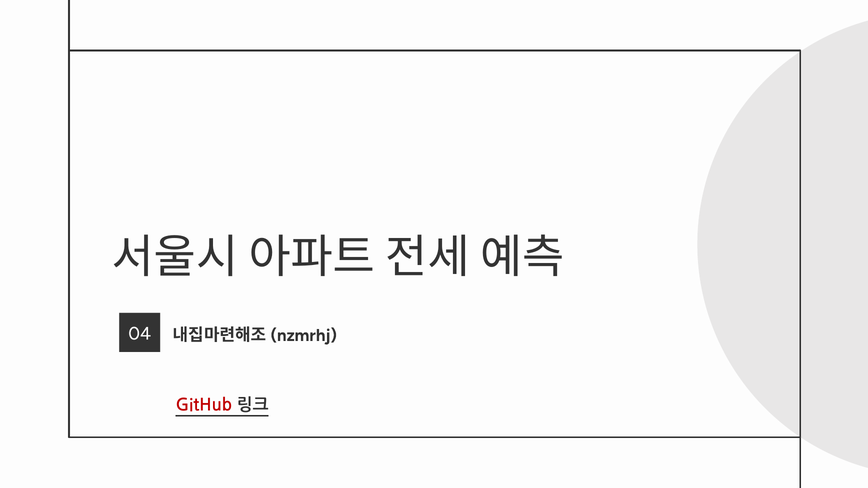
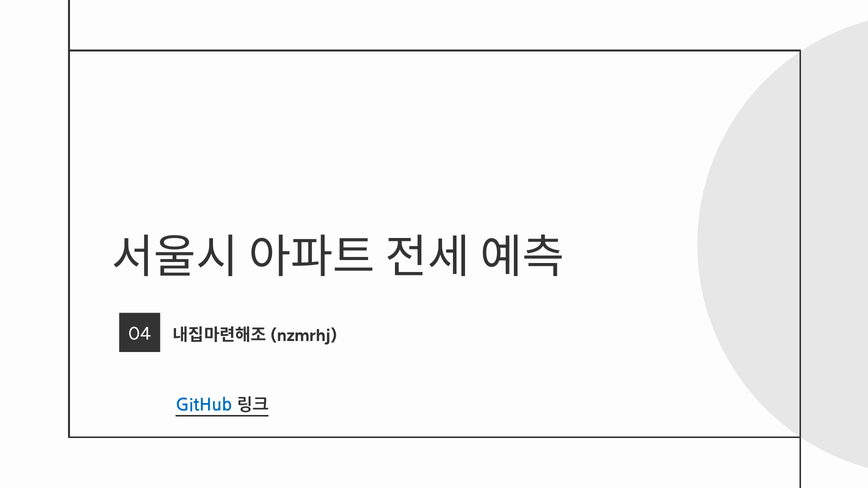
GitHub colour: red -> blue
